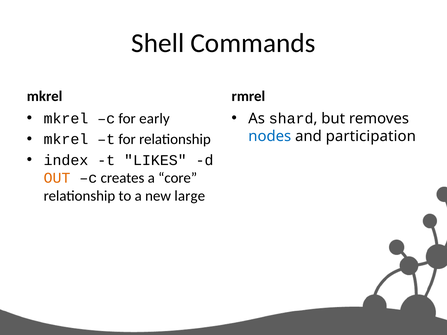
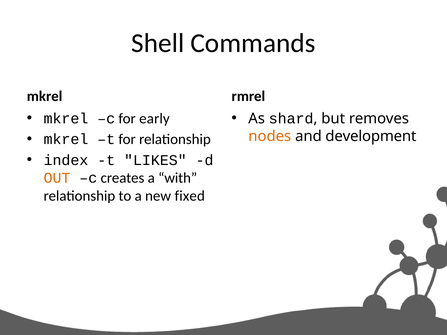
nodes colour: blue -> orange
participation: participation -> development
core: core -> with
large: large -> fixed
